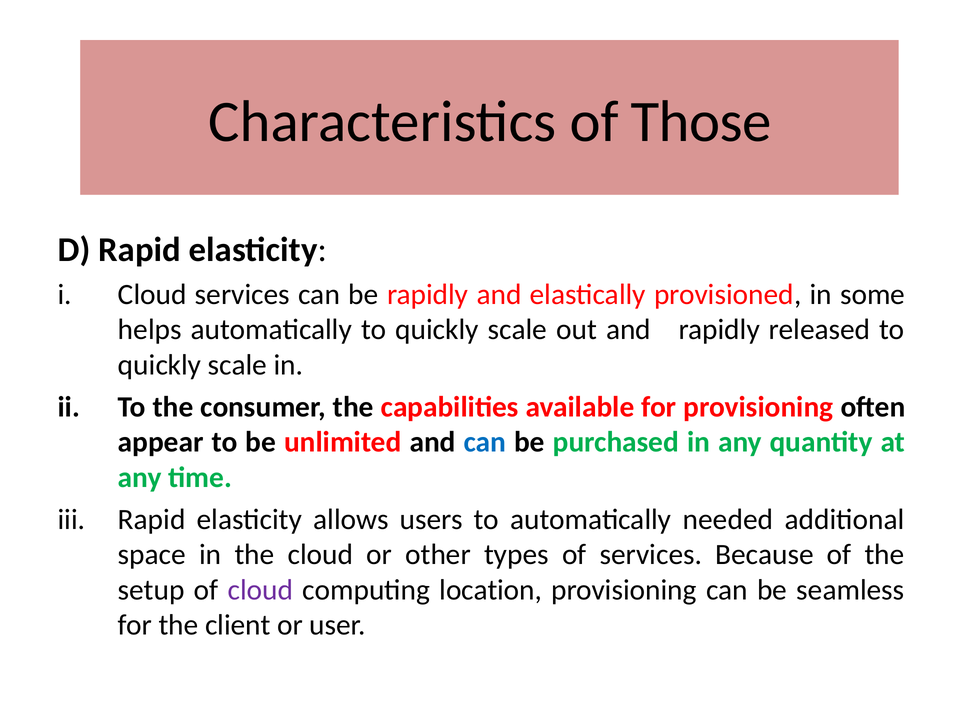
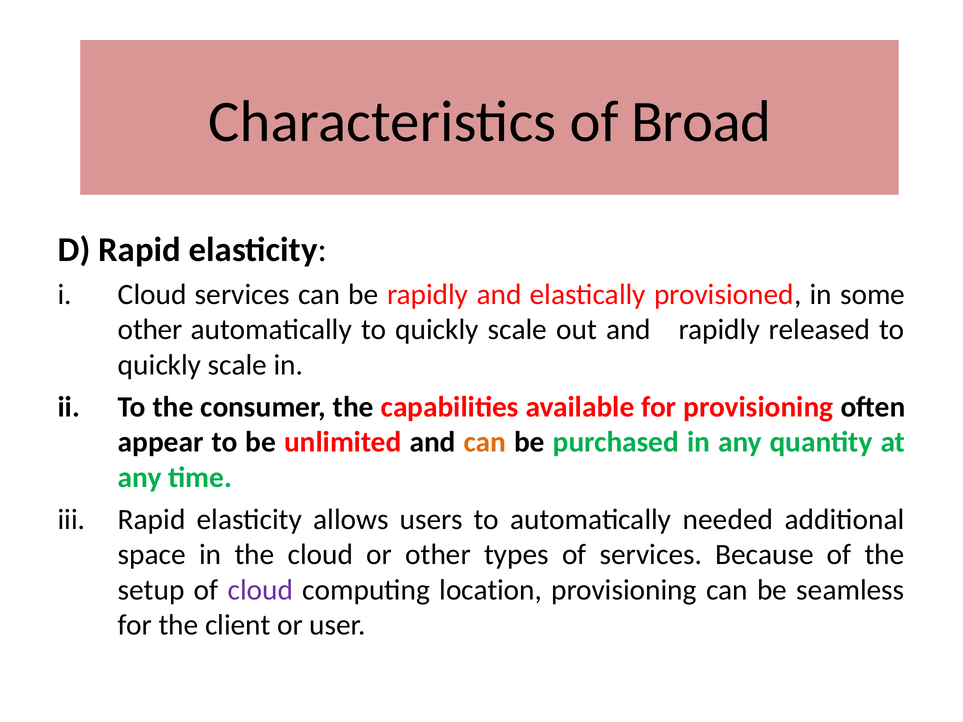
Those: Those -> Broad
helps at (150, 330): helps -> other
can at (485, 442) colour: blue -> orange
